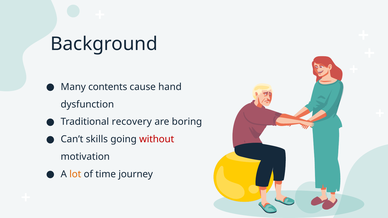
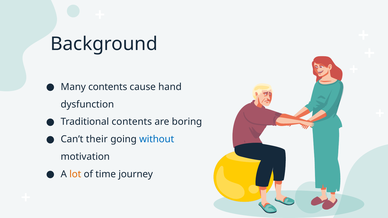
Traditional recovery: recovery -> contents
skills: skills -> their
without colour: red -> blue
